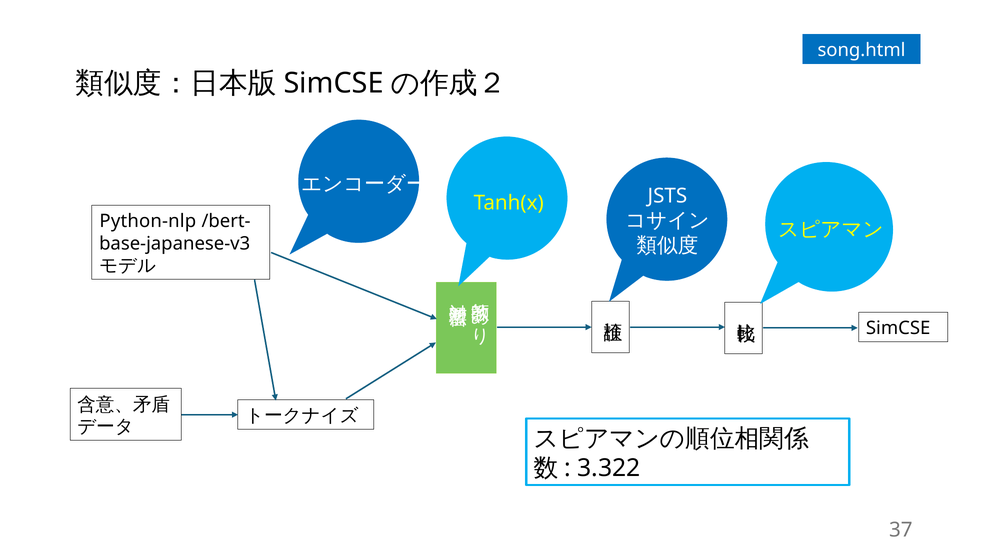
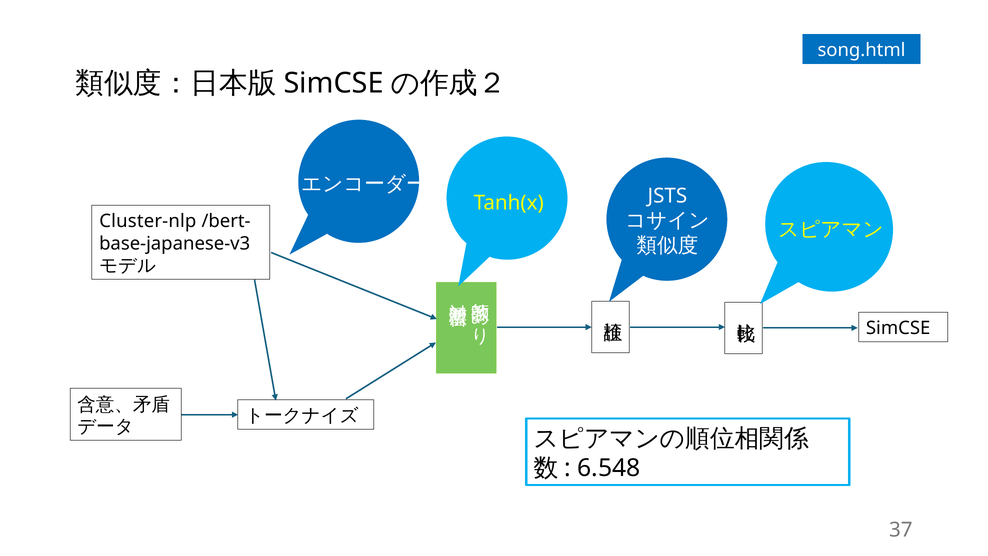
Python-nlp: Python-nlp -> Cluster-nlp
3.322: 3.322 -> 6.548
